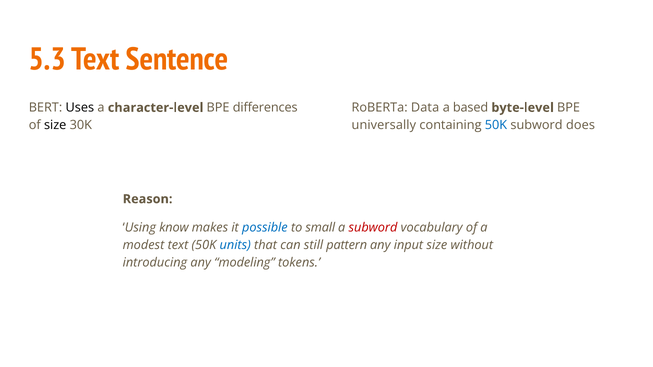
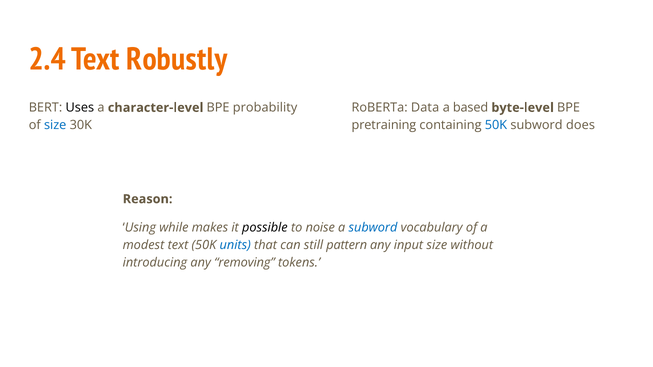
5.3: 5.3 -> 2.4
Sentence: Sentence -> Robustly
differences: differences -> probability
size at (55, 125) colour: black -> blue
universally: universally -> pretraining
know: know -> while
possible colour: blue -> black
small: small -> noise
subword at (373, 228) colour: red -> blue
modeling: modeling -> removing
